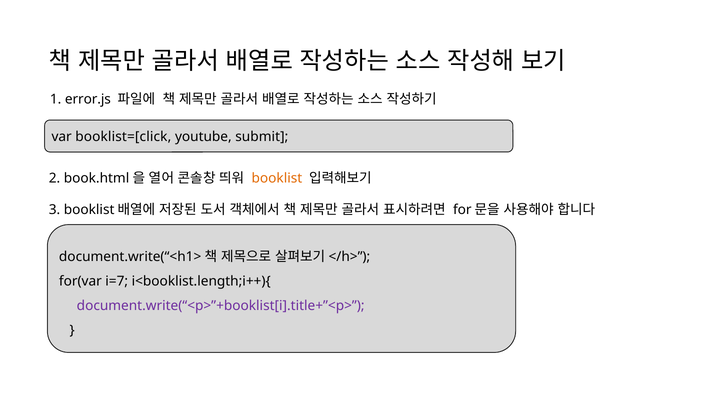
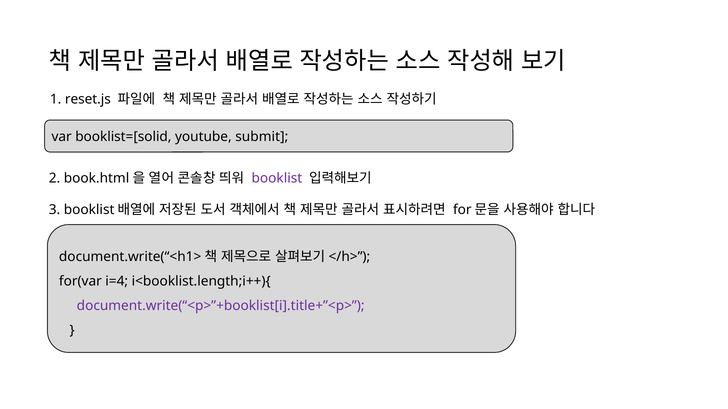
error.js: error.js -> reset.js
booklist=[click: booklist=[click -> booklist=[solid
booklist colour: orange -> purple
i=7: i=7 -> i=4
